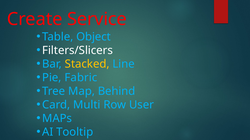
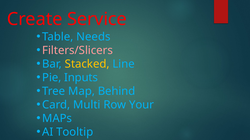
Object: Object -> Needs
Filters/Slicers colour: white -> pink
Fabric: Fabric -> Inputs
User: User -> Your
